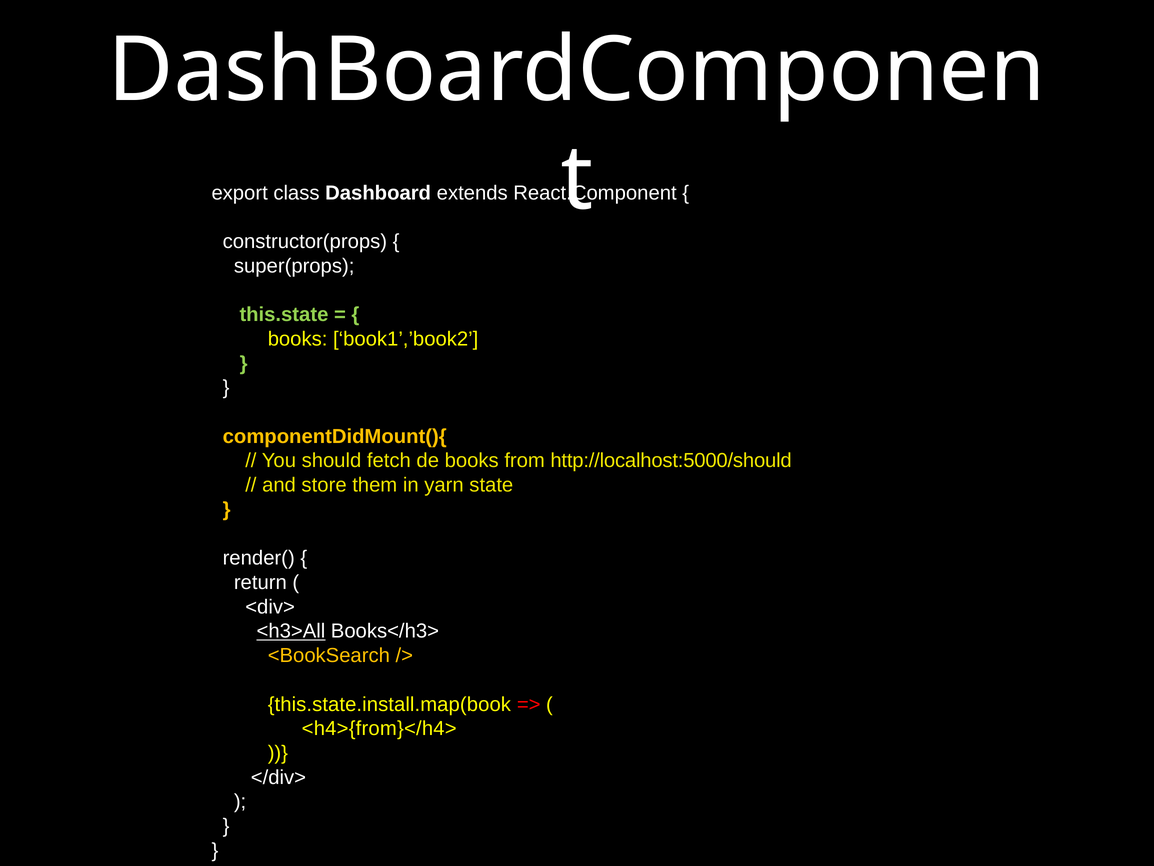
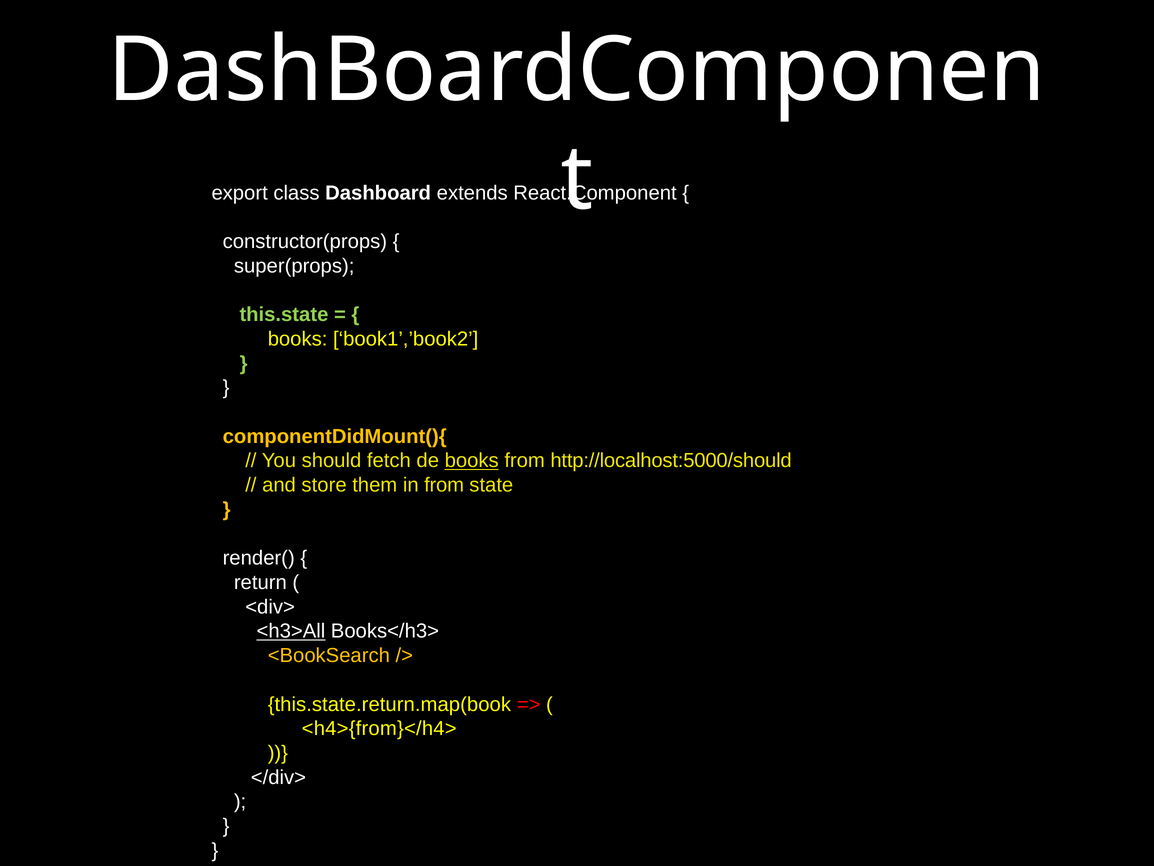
books at (472, 460) underline: none -> present
in yarn: yarn -> from
this.state.install.map(book: this.state.install.map(book -> this.state.return.map(book
